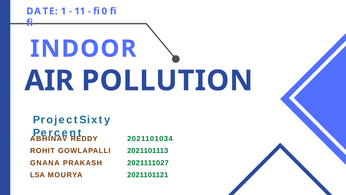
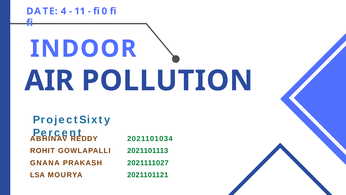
1: 1 -> 4
